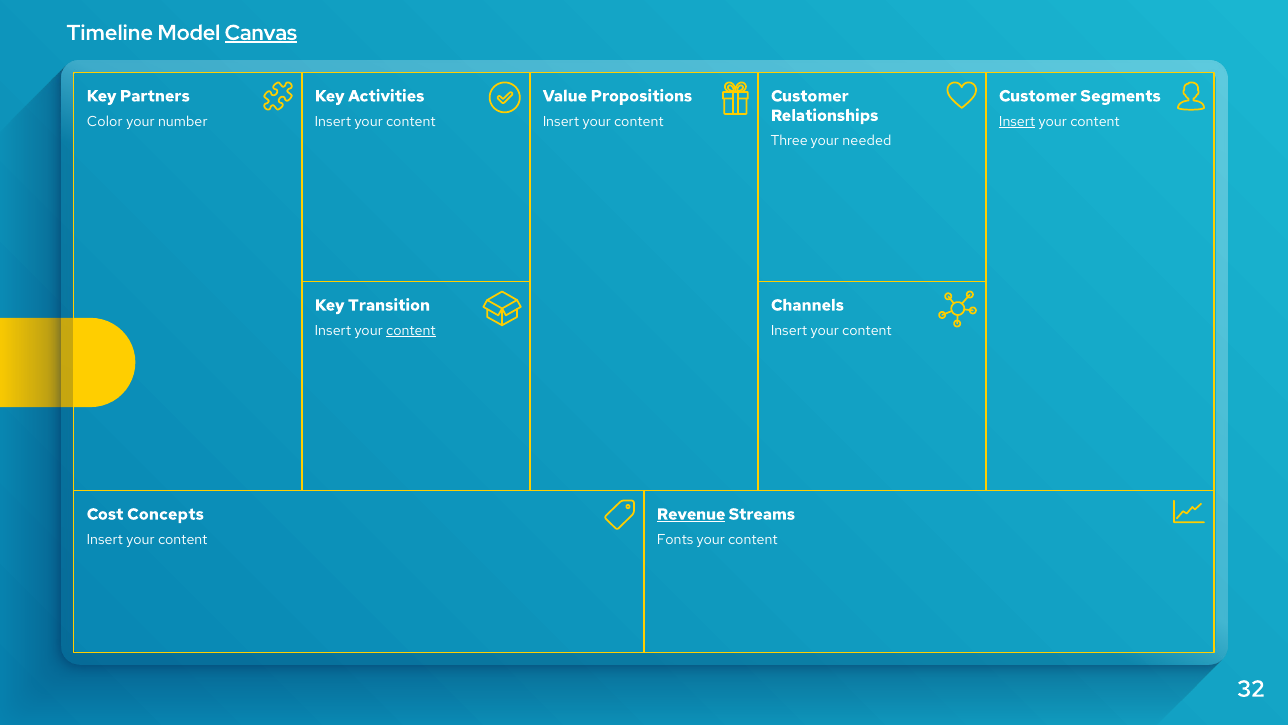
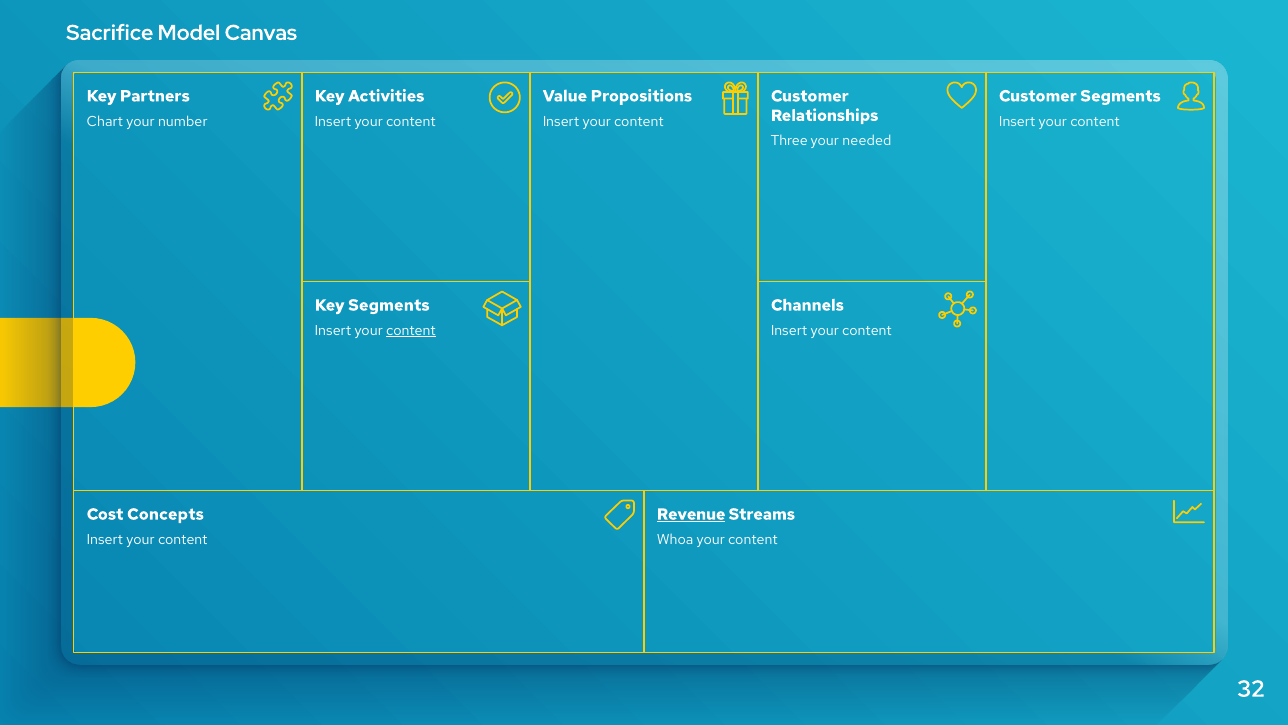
Timeline: Timeline -> Sacrifice
Canvas underline: present -> none
Color: Color -> Chart
Insert at (1017, 121) underline: present -> none
Key Transition: Transition -> Segments
Fonts: Fonts -> Whoa
